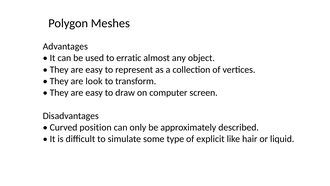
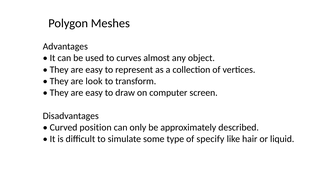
erratic: erratic -> curves
explicit: explicit -> specify
